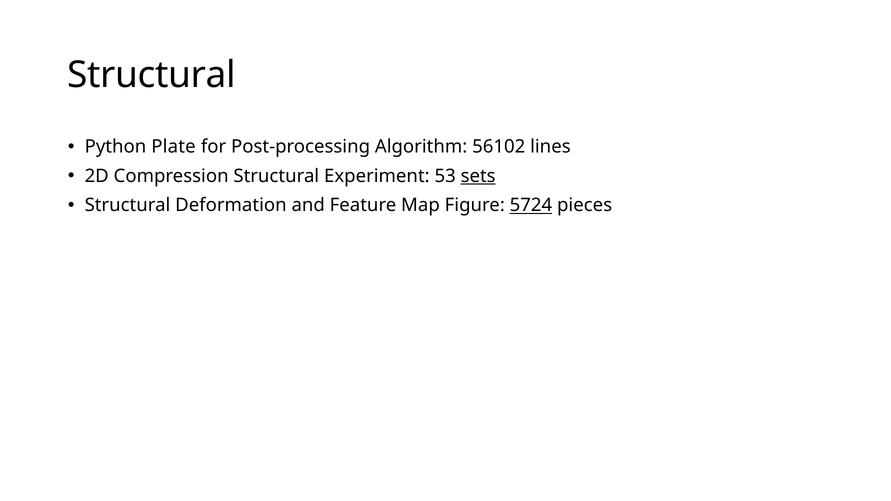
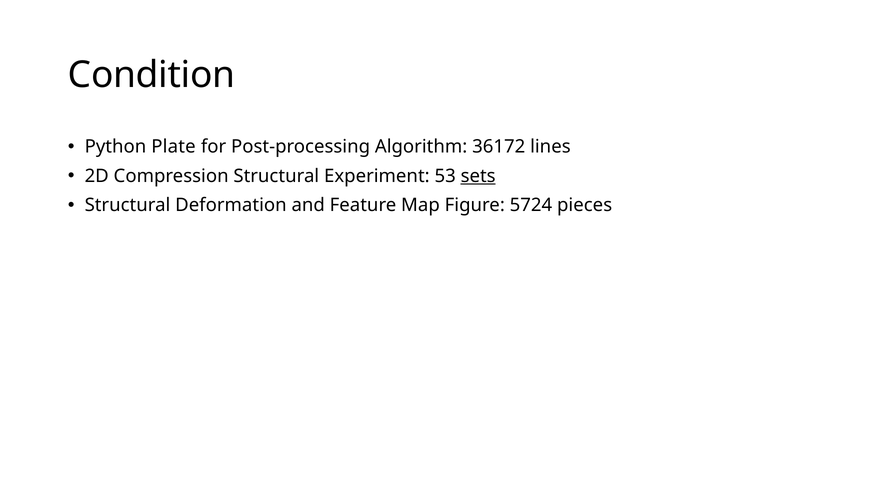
Structural at (152, 75): Structural -> Condition
56102: 56102 -> 36172
5724 underline: present -> none
